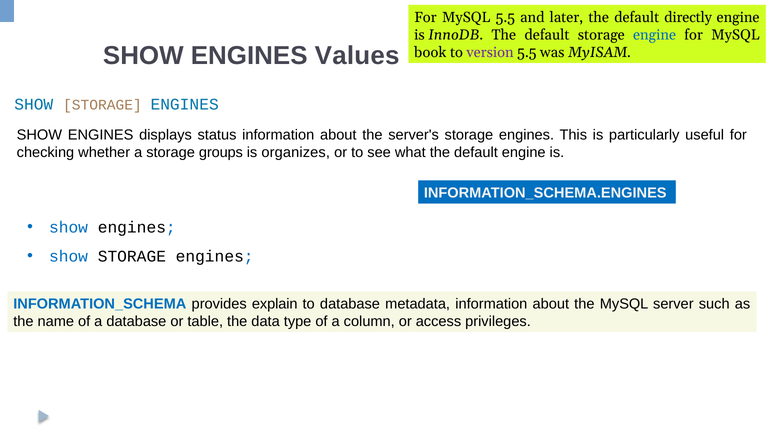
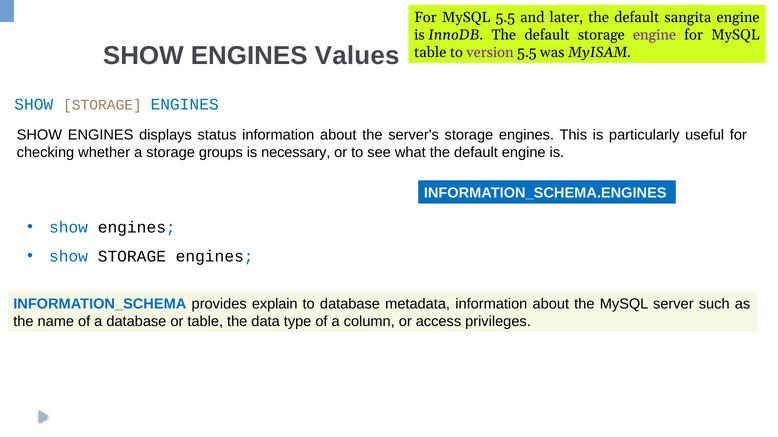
directly: directly -> sangita
engine at (655, 35) colour: blue -> purple
book at (430, 53): book -> table
organizes: organizes -> necessary
